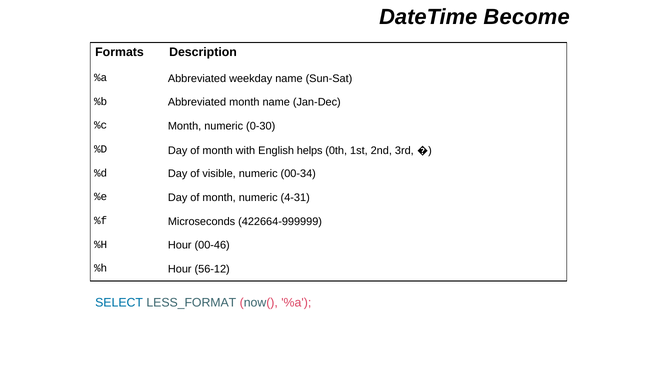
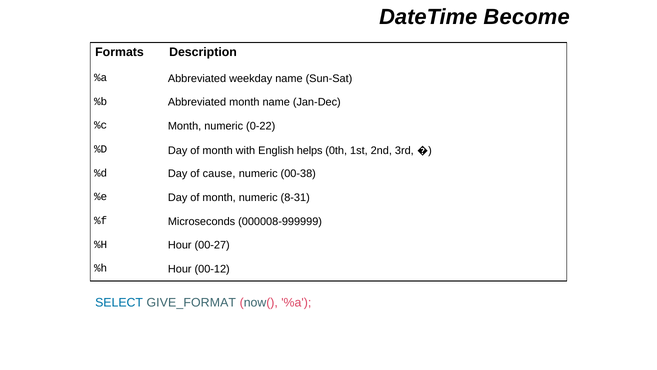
0-30: 0-30 -> 0-22
visible: visible -> cause
00-34: 00-34 -> 00-38
4-31: 4-31 -> 8-31
422664-999999: 422664-999999 -> 000008-999999
00-46: 00-46 -> 00-27
56-12: 56-12 -> 00-12
LESS_FORMAT: LESS_FORMAT -> GIVE_FORMAT
